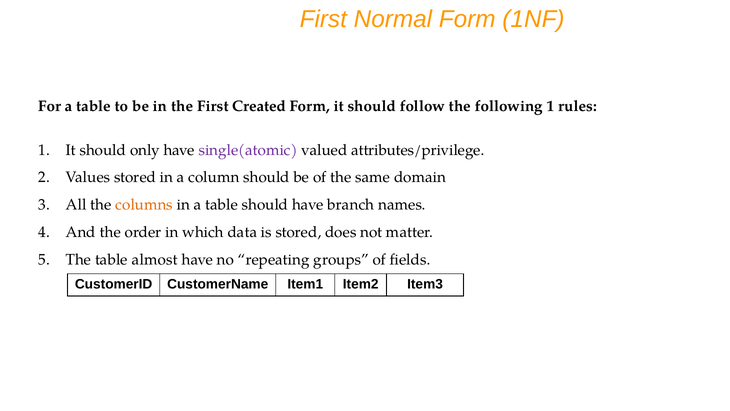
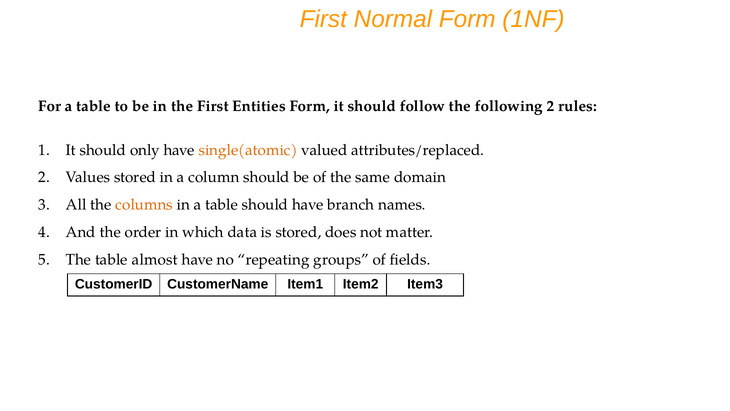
Created: Created -> Entities
following 1: 1 -> 2
single(atomic colour: purple -> orange
attributes/privilege: attributes/privilege -> attributes/replaced
